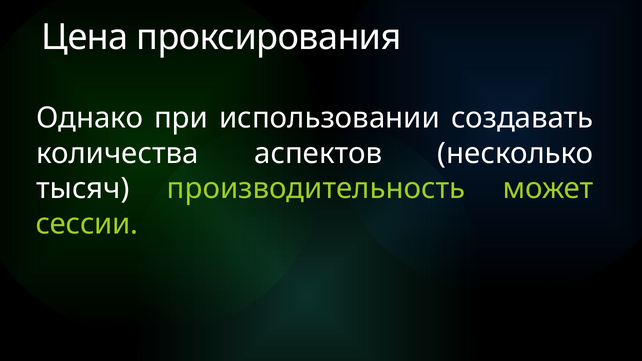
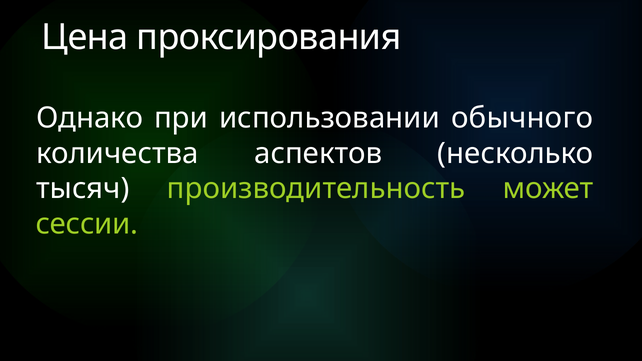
создавать: создавать -> обычного
